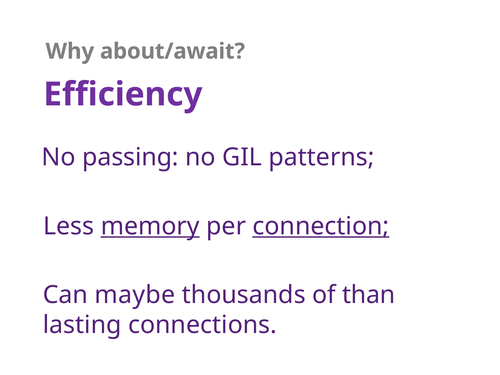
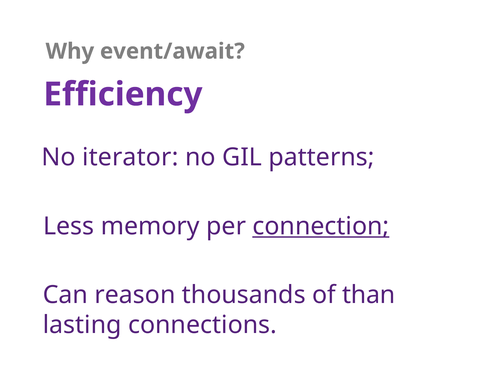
about/await: about/await -> event/await
passing: passing -> iterator
memory underline: present -> none
maybe: maybe -> reason
